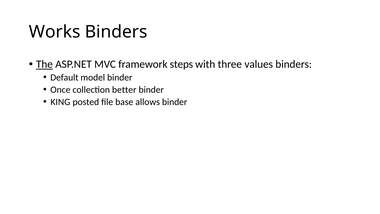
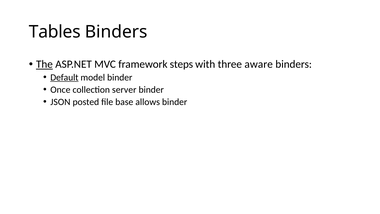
Works: Works -> Tables
values: values -> aware
Default underline: none -> present
better: better -> server
KING: KING -> JSON
